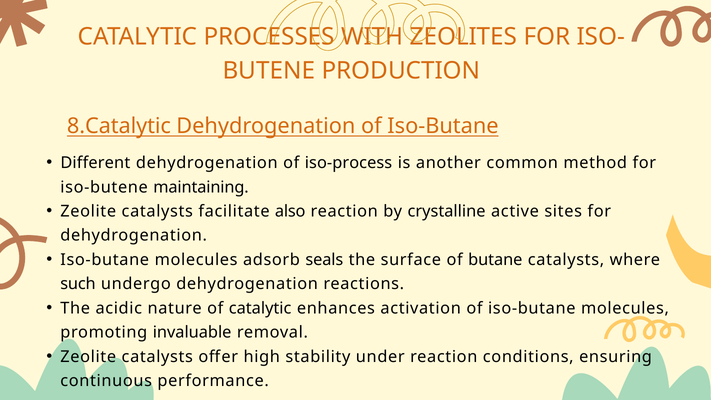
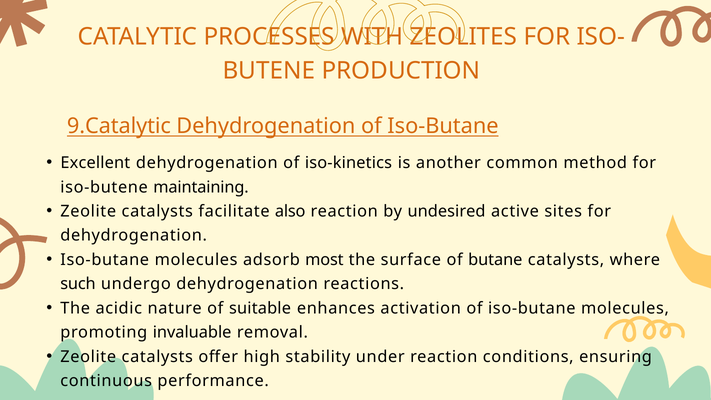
8.Catalytic: 8.Catalytic -> 9.Catalytic
Different: Different -> Excellent
iso-process: iso-process -> iso-kinetics
crystalline: crystalline -> undesired
seals: seals -> most
of catalytic: catalytic -> suitable
